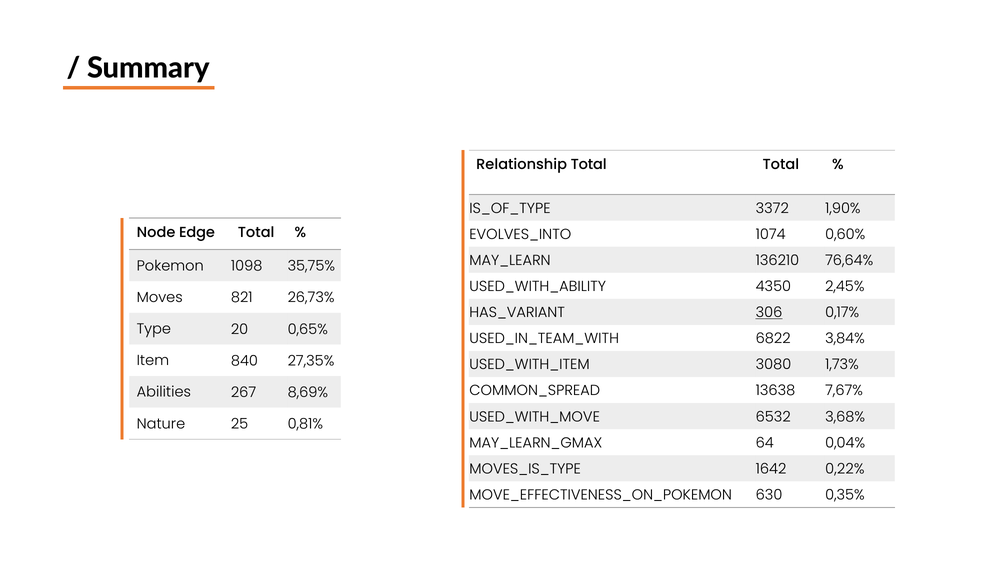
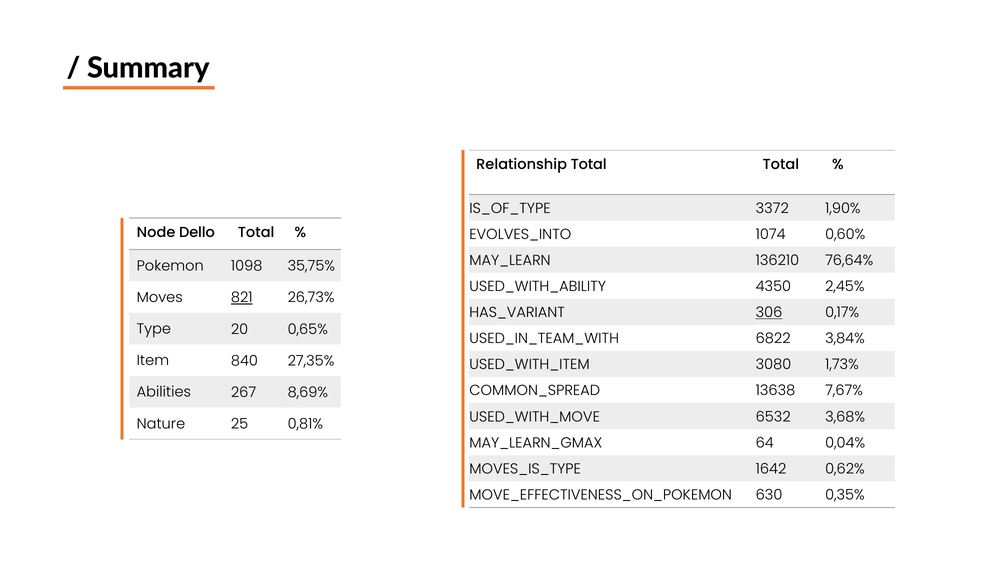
Edge: Edge -> Dello
821 underline: none -> present
0,22%: 0,22% -> 0,62%
